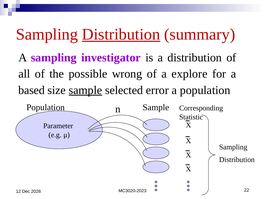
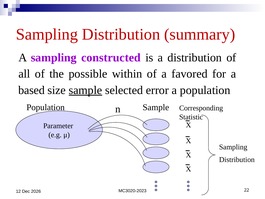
Distribution at (121, 34) underline: present -> none
investigator: investigator -> constructed
wrong: wrong -> within
explore: explore -> favored
